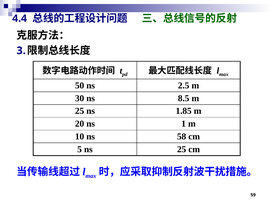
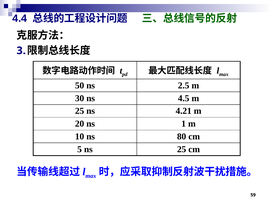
8.5: 8.5 -> 4.5
1.85: 1.85 -> 4.21
58: 58 -> 80
